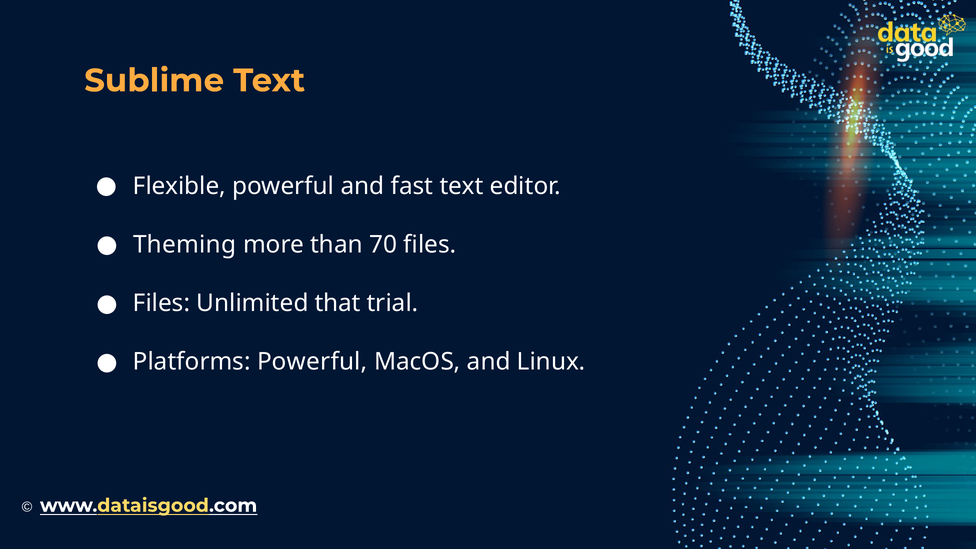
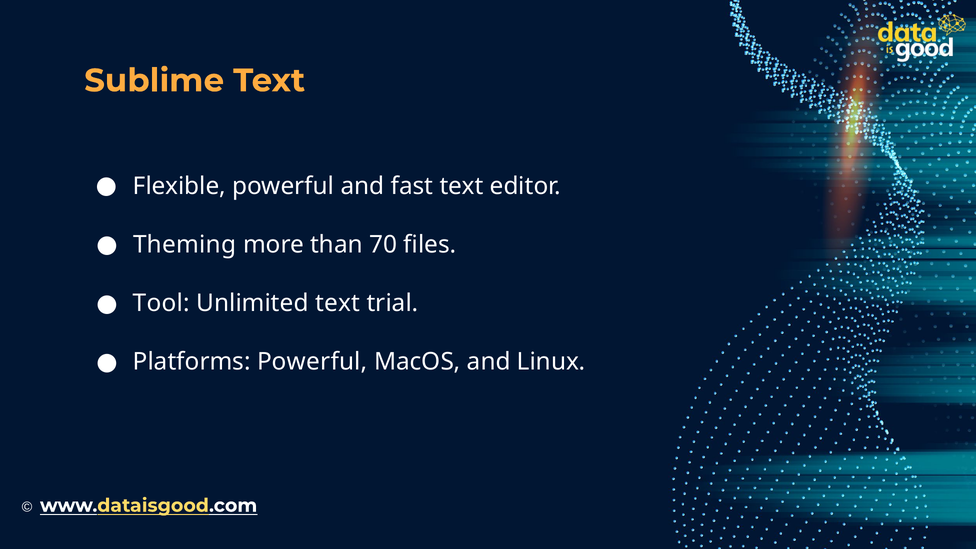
Files at (162, 303): Files -> Tool
Unlimited that: that -> text
